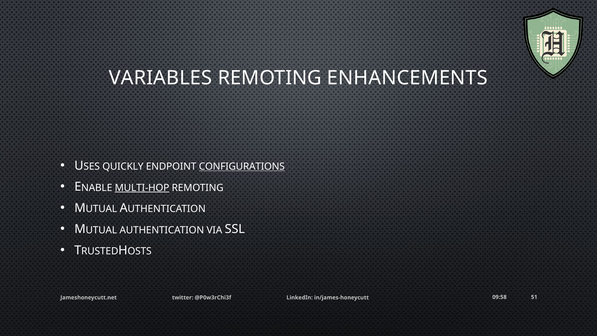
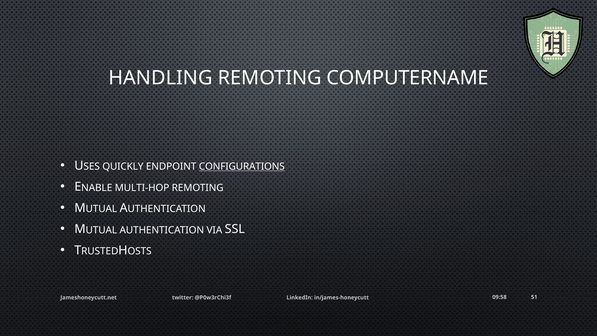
VARIABLES: VARIABLES -> HANDLING
ENHANCEMENTS: ENHANCEMENTS -> COMPUTERNAME
MULTI-HOP underline: present -> none
